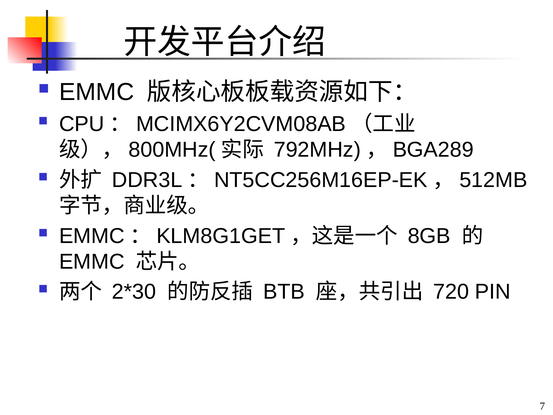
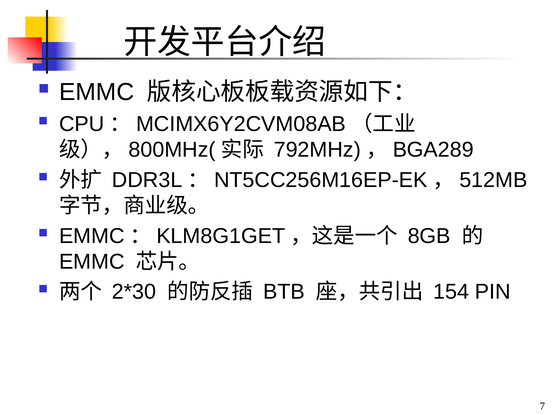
720: 720 -> 154
